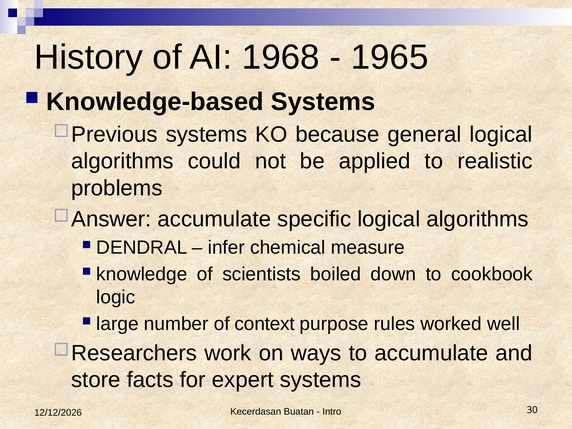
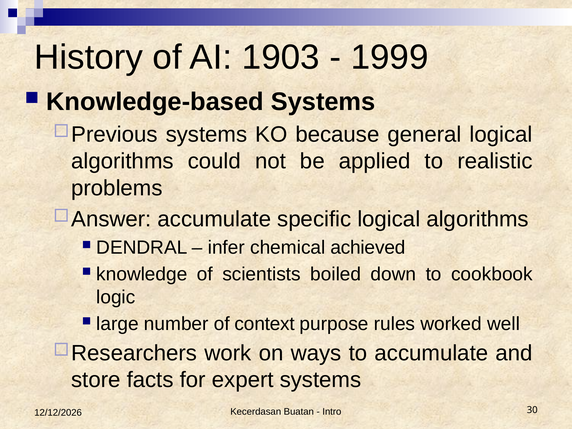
1968: 1968 -> 1903
1965: 1965 -> 1999
measure: measure -> achieved
